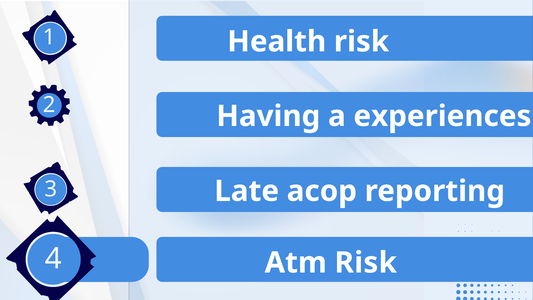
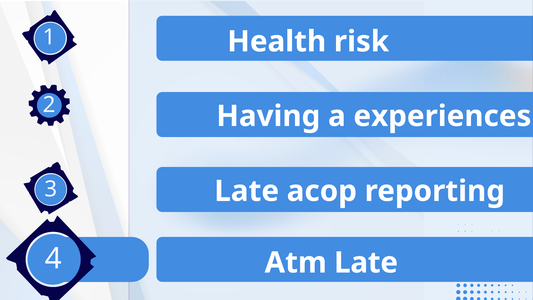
Atm Risk: Risk -> Late
